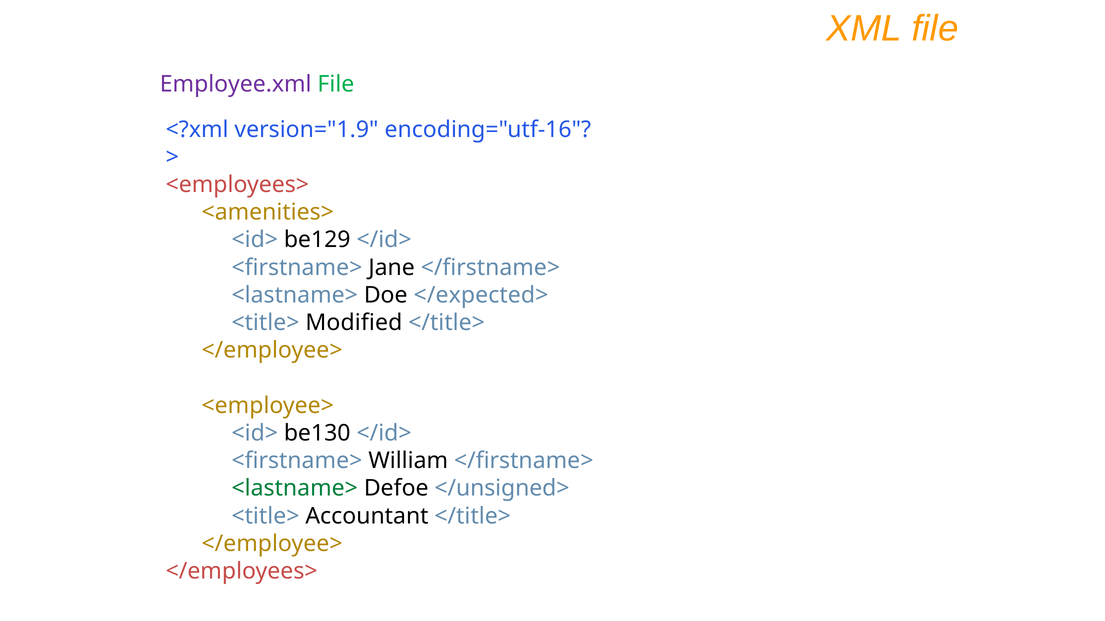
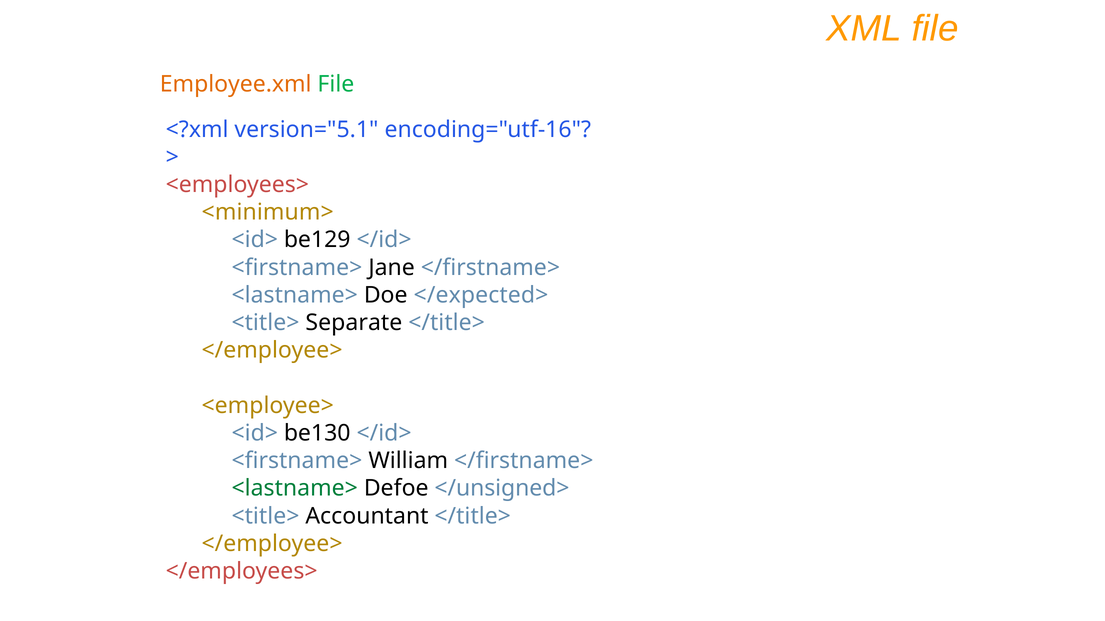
Employee.xml colour: purple -> orange
version="1.9: version="1.9 -> version="5.1
<amenities>: <amenities> -> <minimum>
Modified: Modified -> Separate
